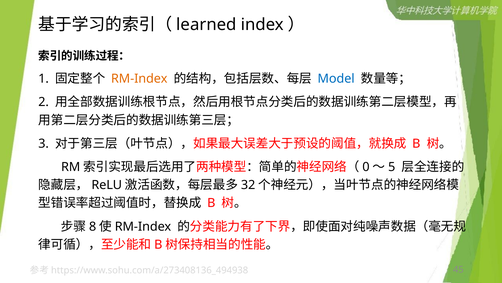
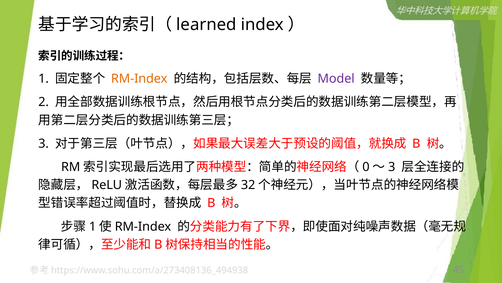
Model colour: blue -> purple
5 at (392, 167): 5 -> 3
8 at (93, 226): 8 -> 1
